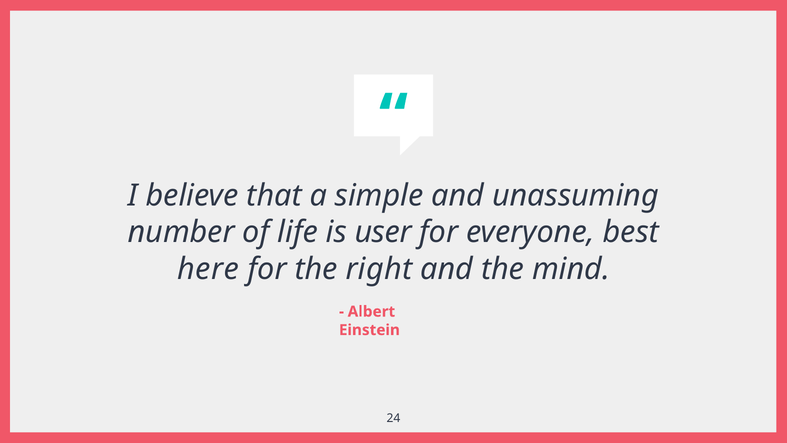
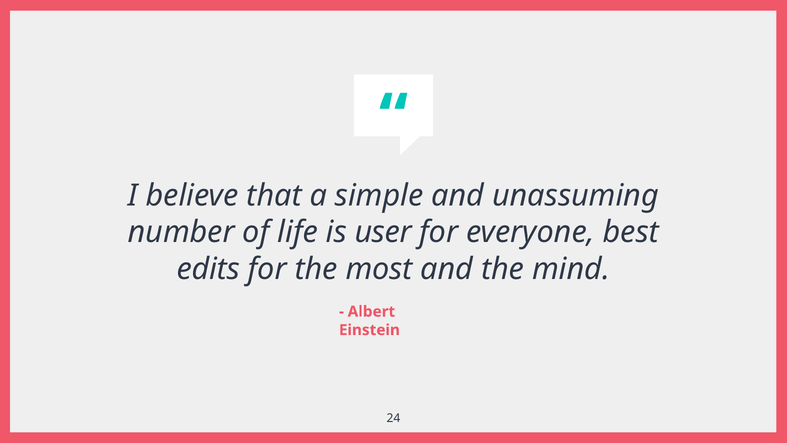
here: here -> edits
right: right -> most
